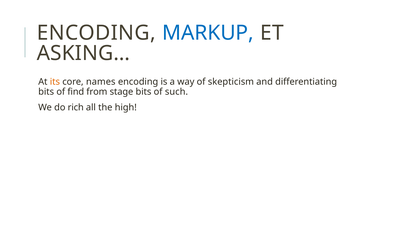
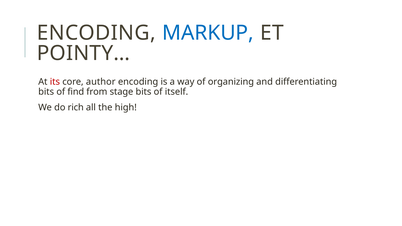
ASKING…: ASKING… -> POINTY…
its colour: orange -> red
names: names -> author
skepticism: skepticism -> organizing
such: such -> itself
